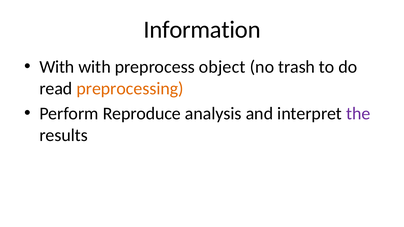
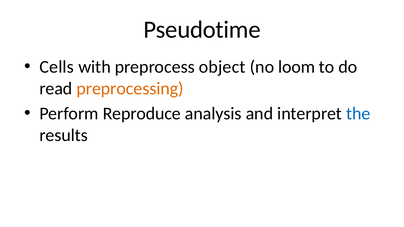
Information: Information -> Pseudotime
With at (57, 67): With -> Cells
trash: trash -> loom
the colour: purple -> blue
